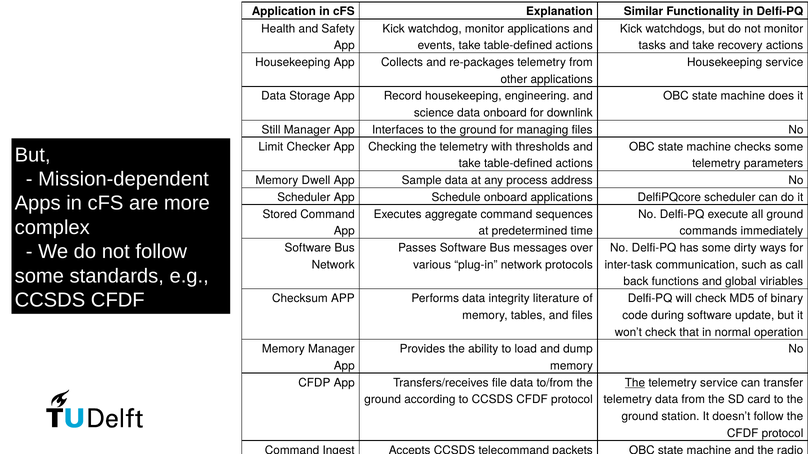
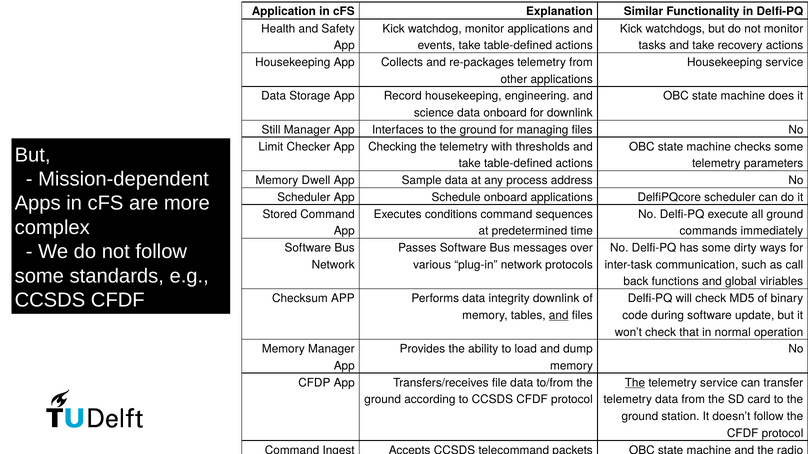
aggregate: aggregate -> conditions
integrity literature: literature -> downlink
and at (559, 316) underline: none -> present
